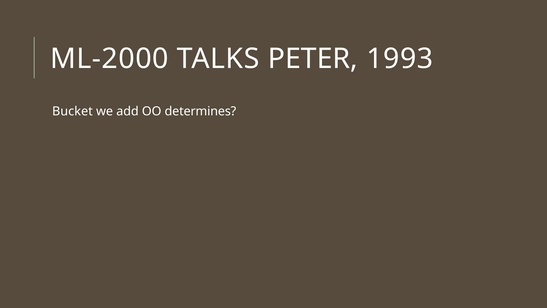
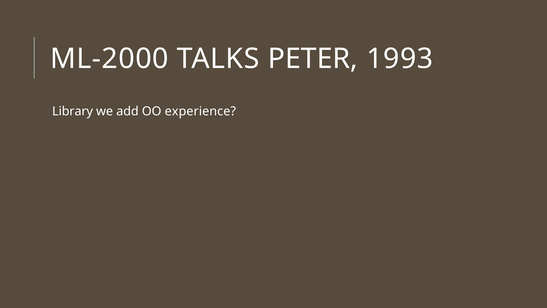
Bucket: Bucket -> Library
determines: determines -> experience
